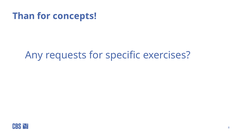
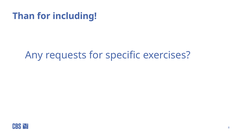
concepts: concepts -> including
